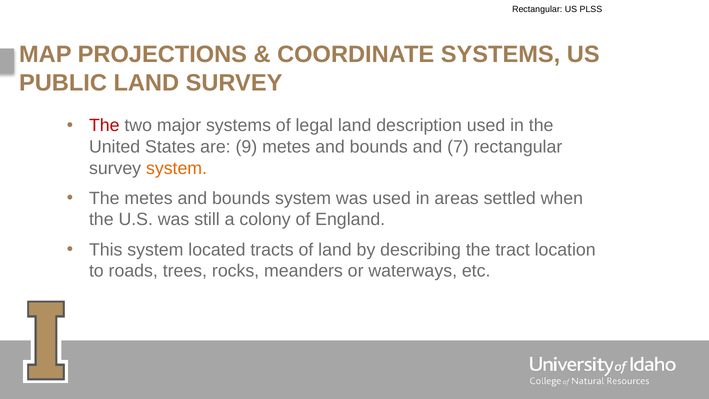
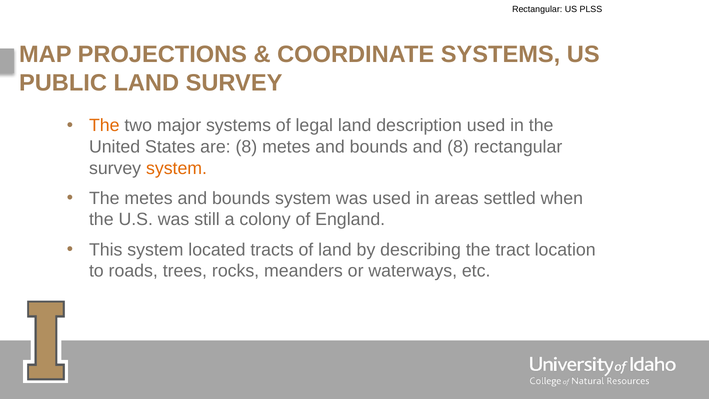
The at (104, 126) colour: red -> orange
are 9: 9 -> 8
and 7: 7 -> 8
